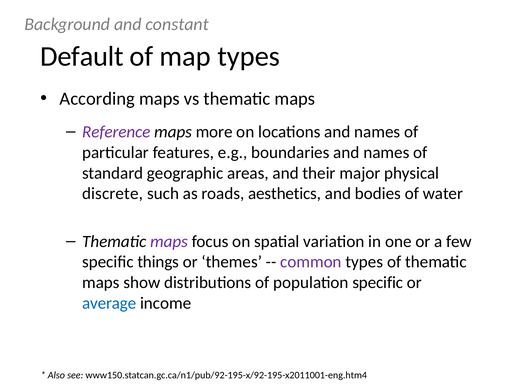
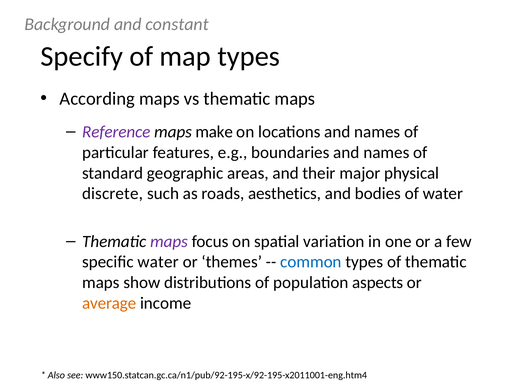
Default: Default -> Specify
more: more -> make
specific things: things -> water
common colour: purple -> blue
population specific: specific -> aspects
average colour: blue -> orange
